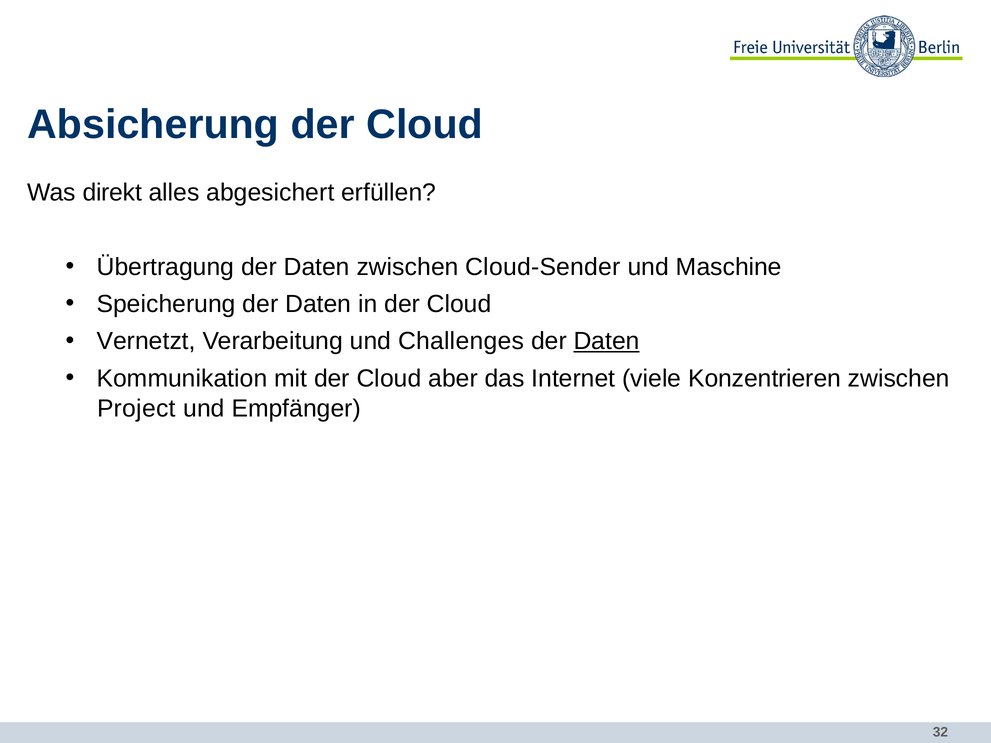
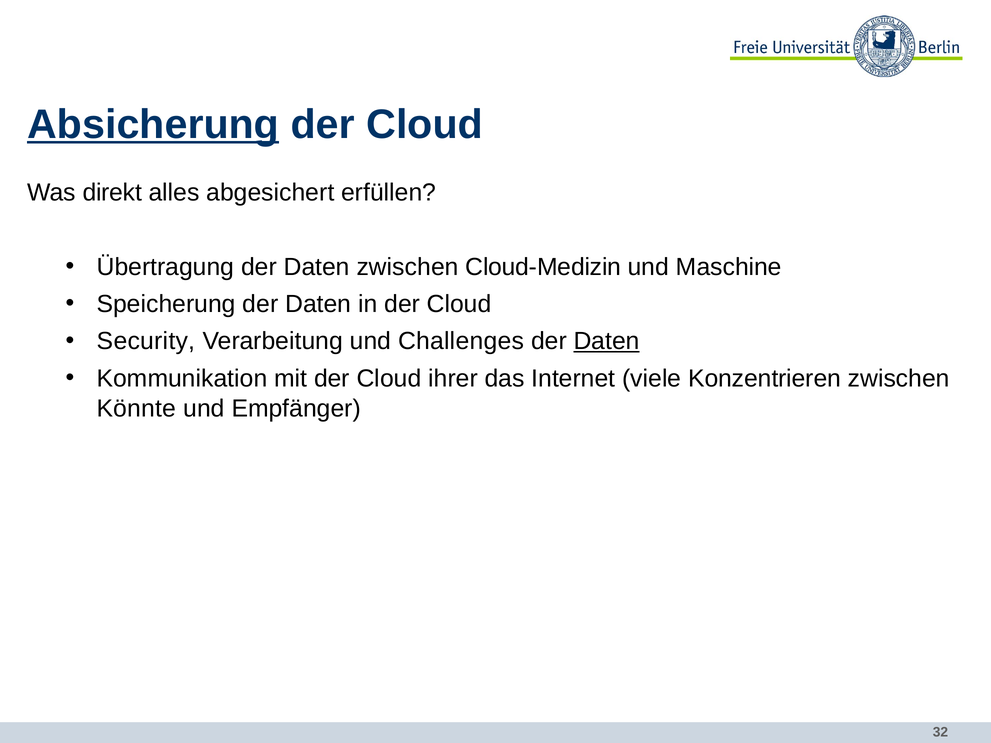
Absicherung underline: none -> present
Cloud-Sender: Cloud-Sender -> Cloud-Medizin
Vernetzt: Vernetzt -> Security
aber: aber -> ihrer
Project: Project -> Könnte
